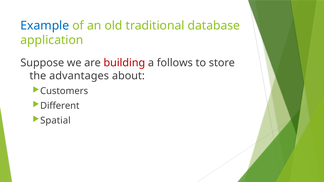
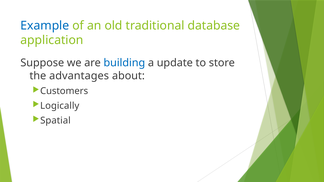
building colour: red -> blue
follows: follows -> update
Different: Different -> Logically
